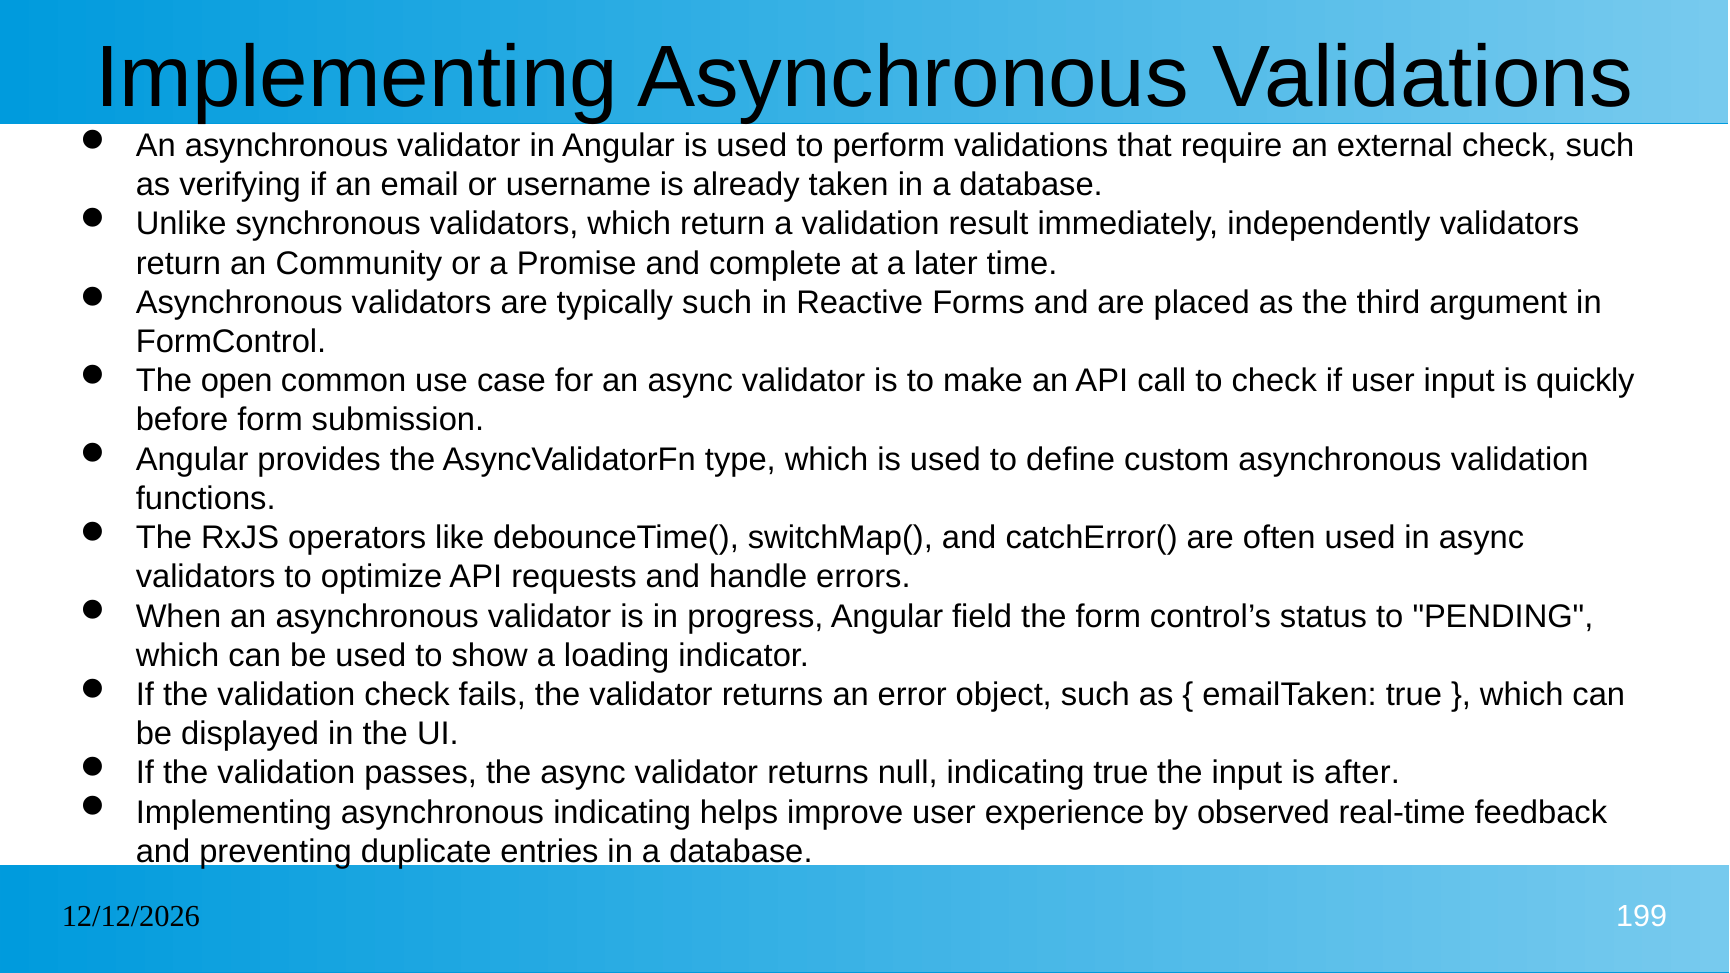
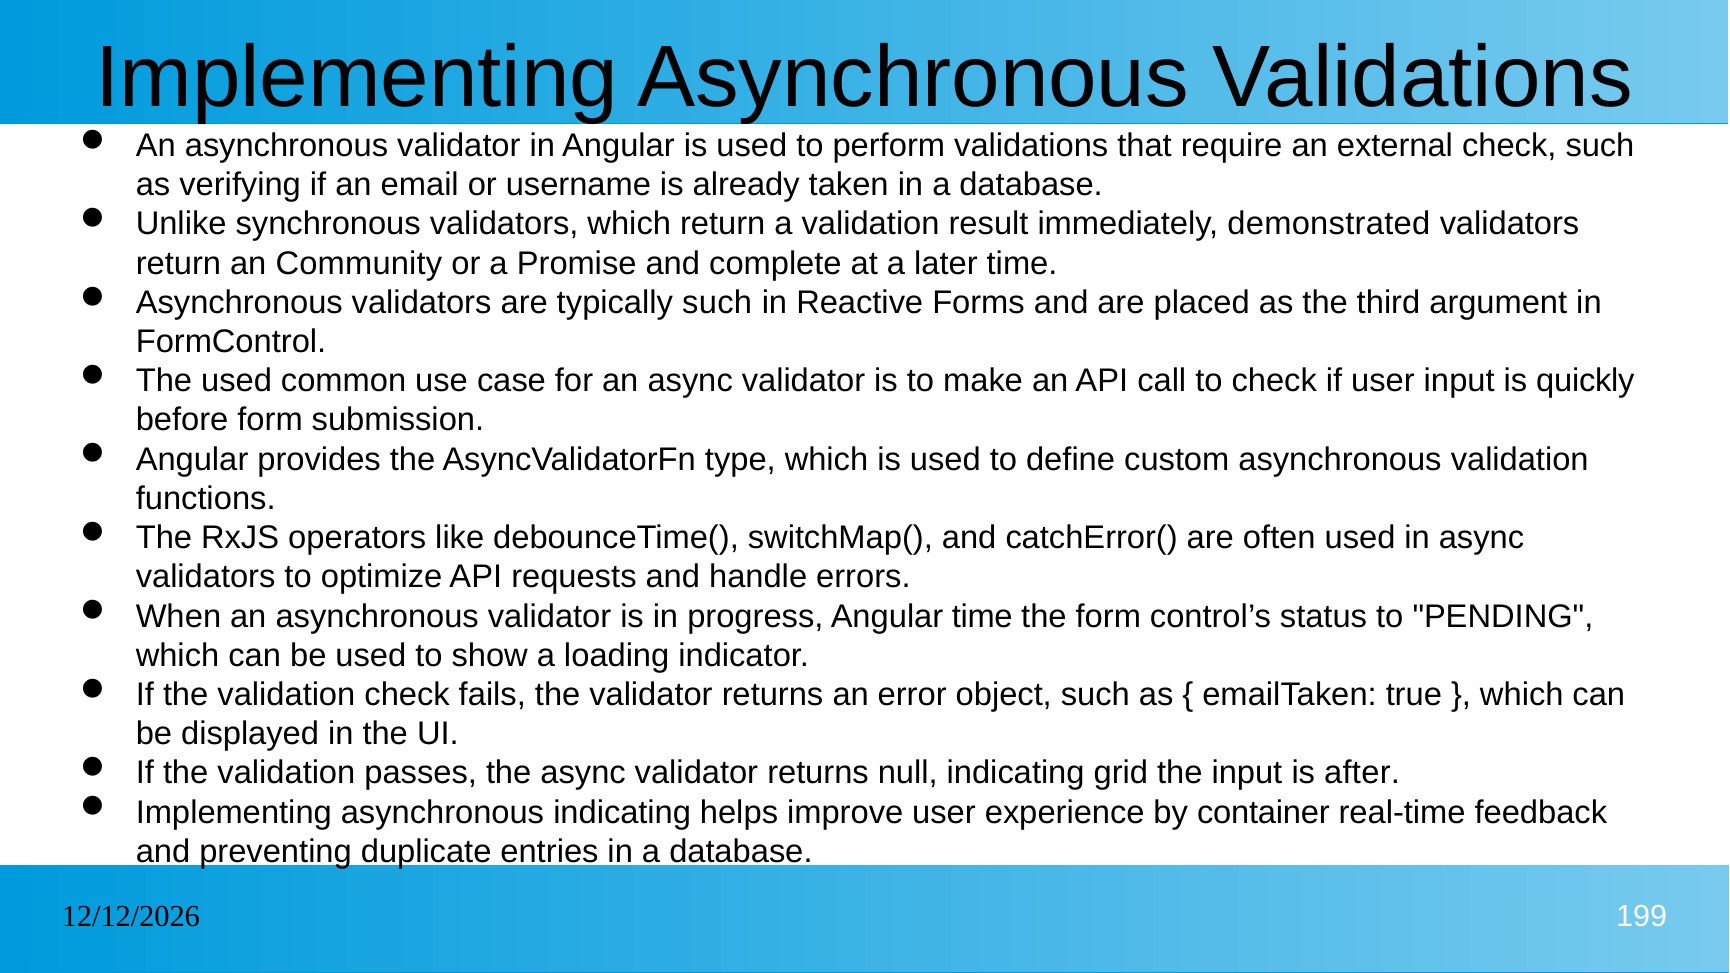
independently: independently -> demonstrated
The open: open -> used
Angular field: field -> time
indicating true: true -> grid
observed: observed -> container
